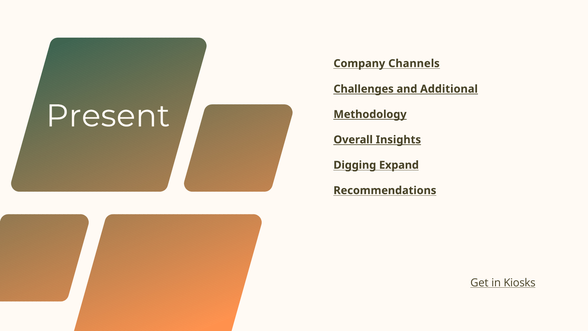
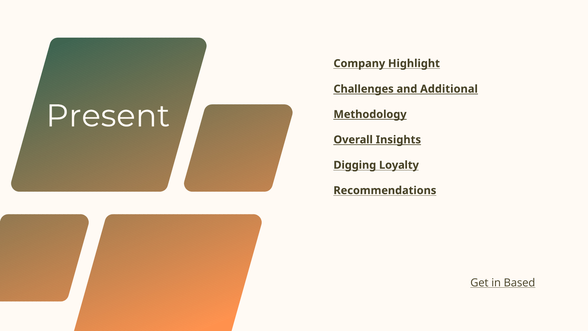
Channels: Channels -> Highlight
Expand: Expand -> Loyalty
Kiosks: Kiosks -> Based
